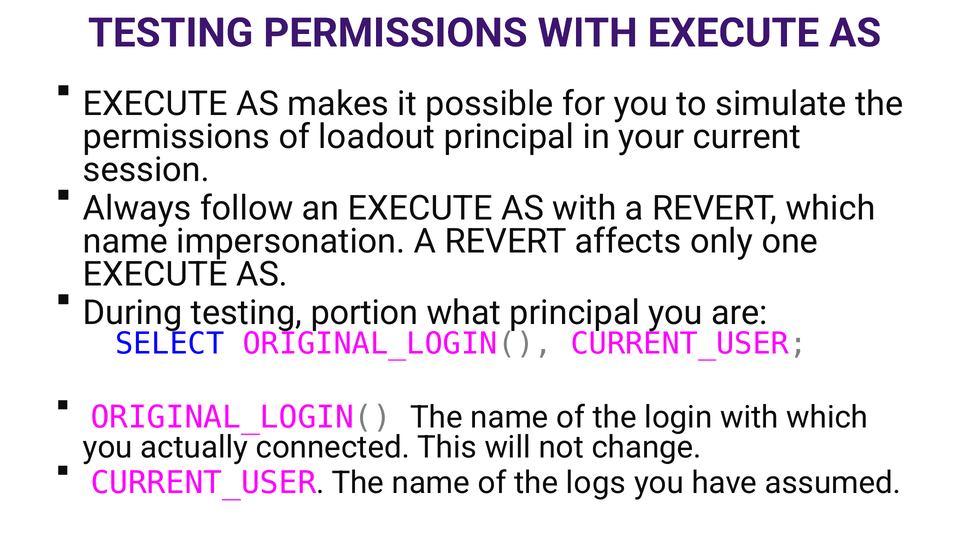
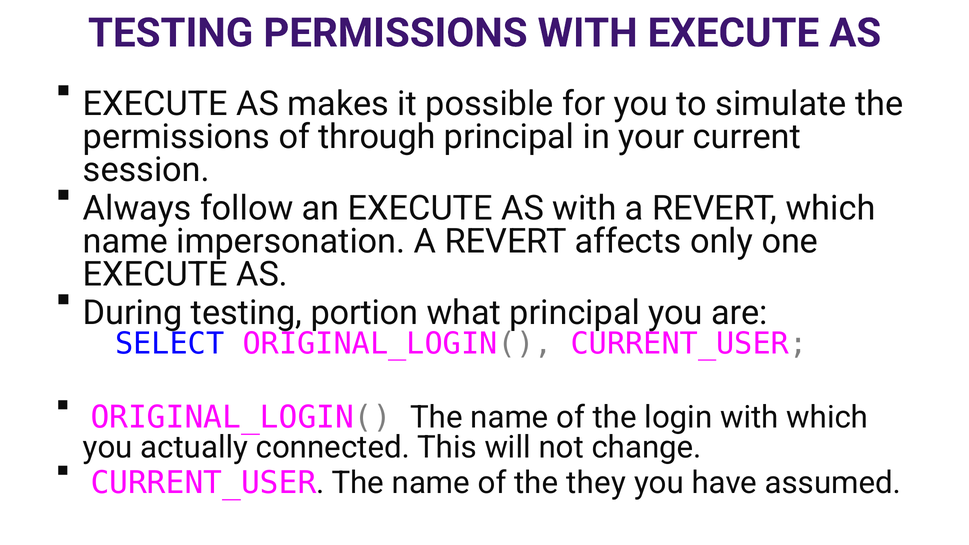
loadout: loadout -> through
logs: logs -> they
